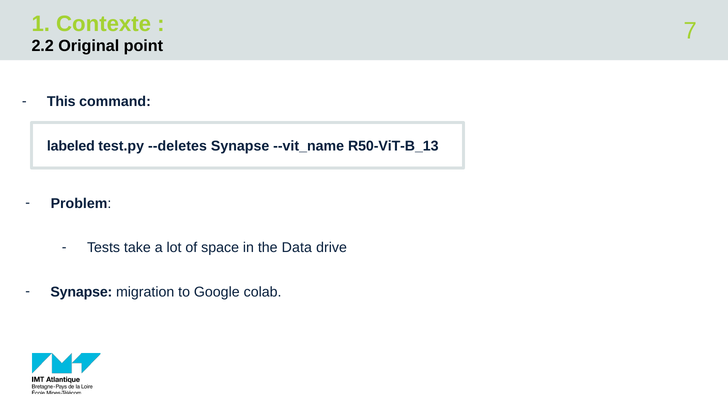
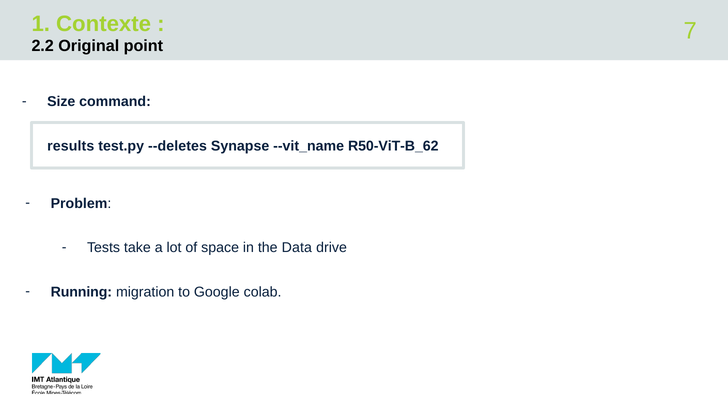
This: This -> Size
labeled: labeled -> results
R50-ViT-B_13: R50-ViT-B_13 -> R50-ViT-B_62
Synapse at (81, 292): Synapse -> Running
